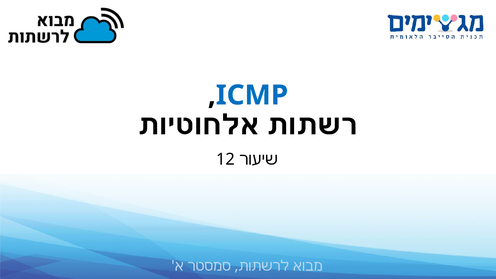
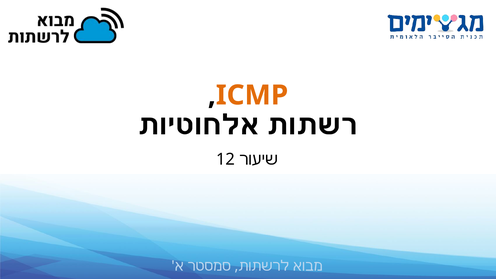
ICMP colour: blue -> orange
